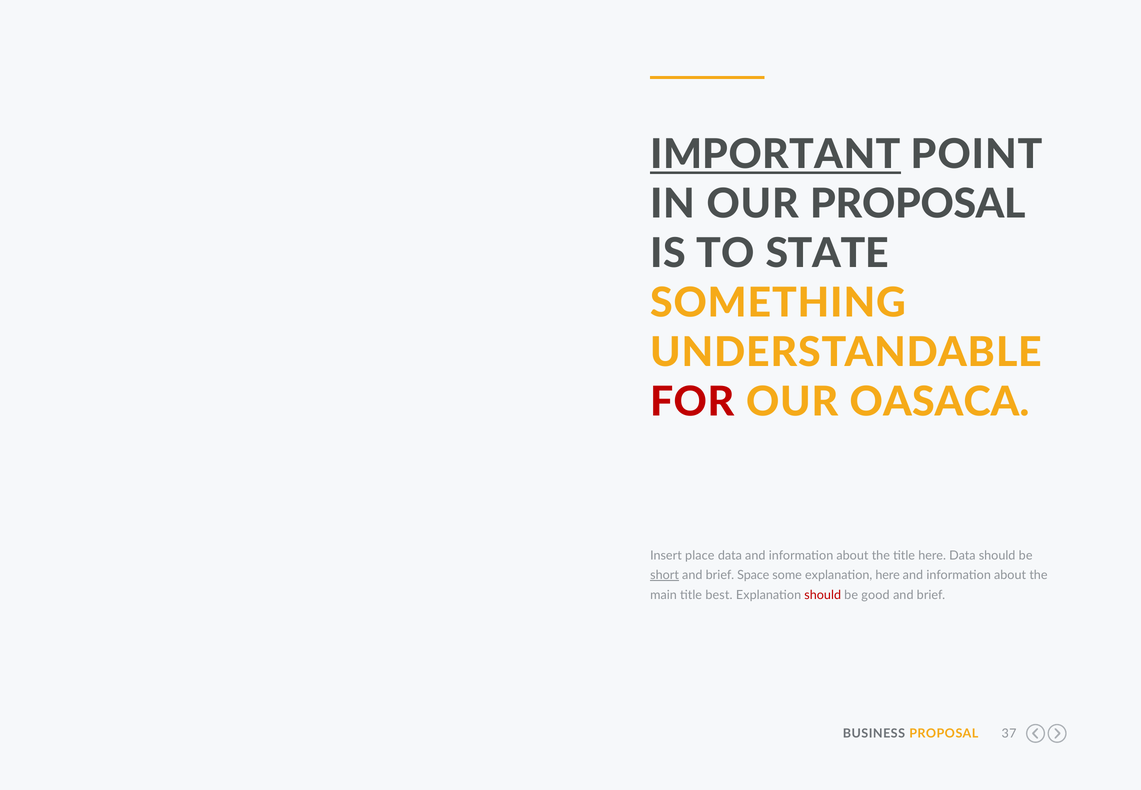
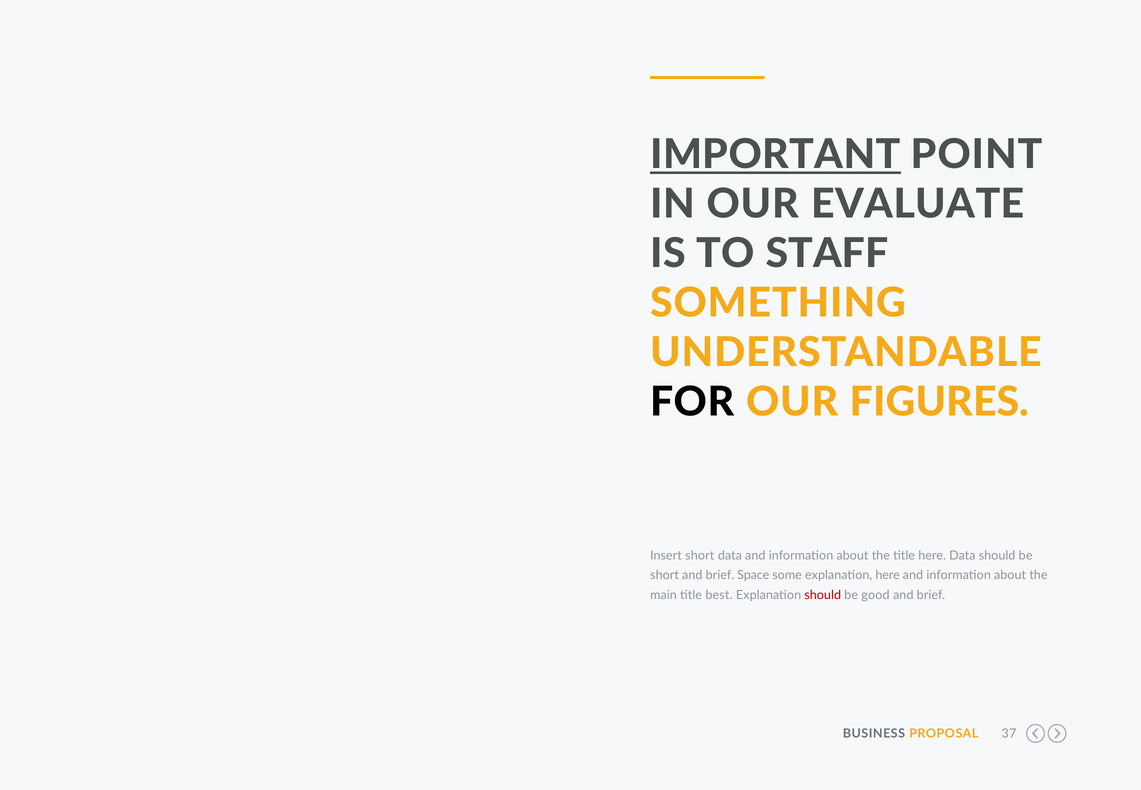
OUR PROPOSAL: PROPOSAL -> EVALUATE
STATE: STATE -> STAFF
FOR colour: red -> black
OASACA: OASACA -> FIGURES
Insert place: place -> short
short at (665, 575) underline: present -> none
